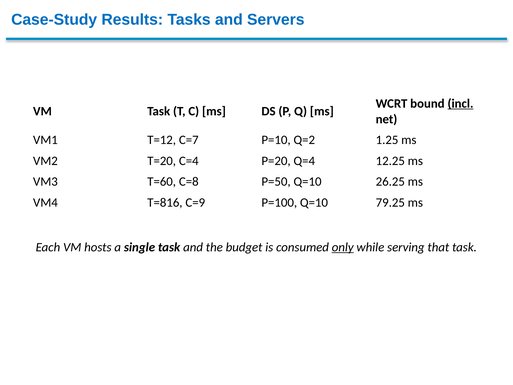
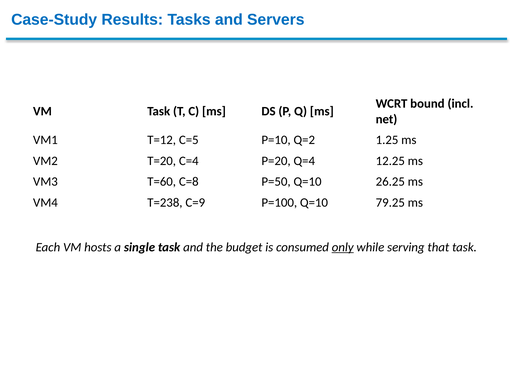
incl underline: present -> none
C=7: C=7 -> C=5
T=816: T=816 -> T=238
